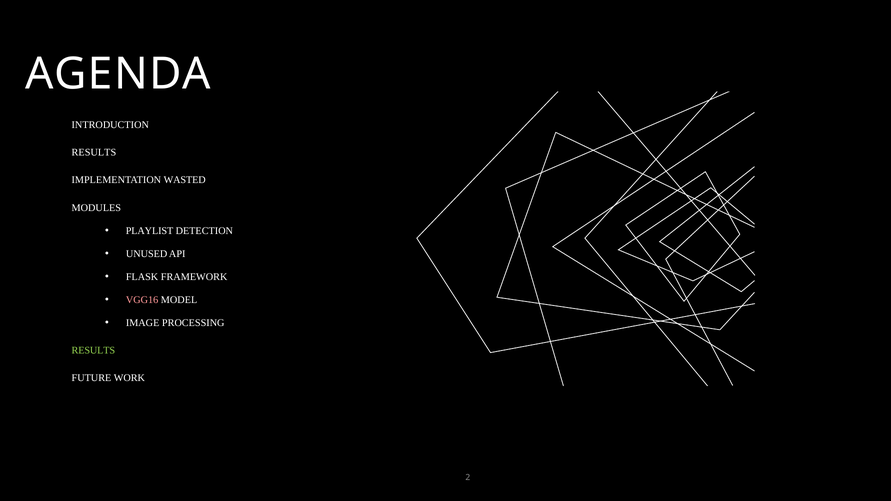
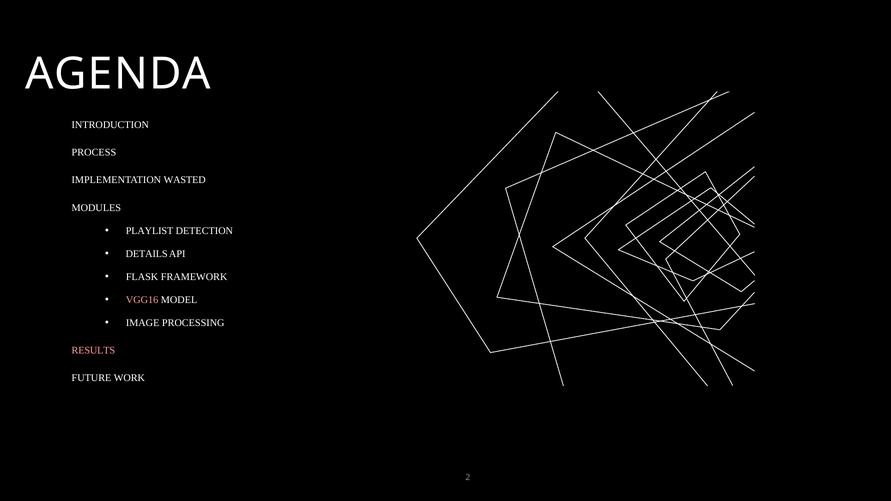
RESULTS at (94, 152): RESULTS -> PROCESS
UNUSED: UNUSED -> DETAILS
RESULTS at (93, 351) colour: light green -> pink
